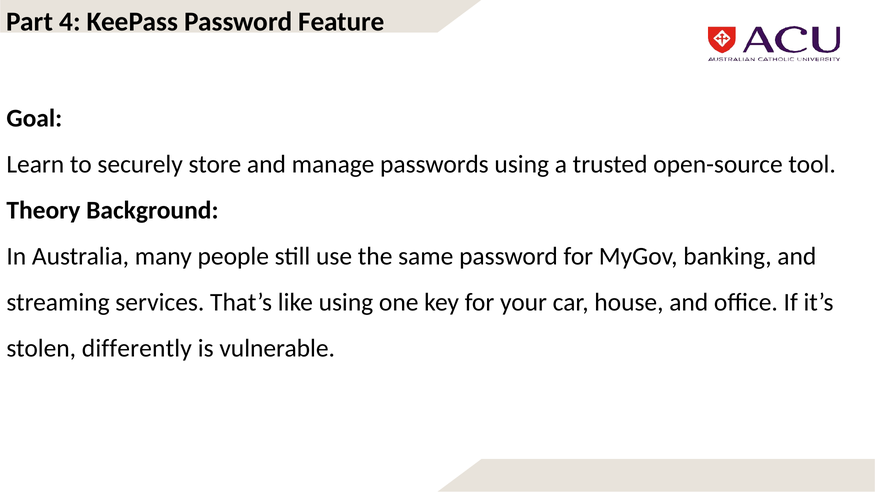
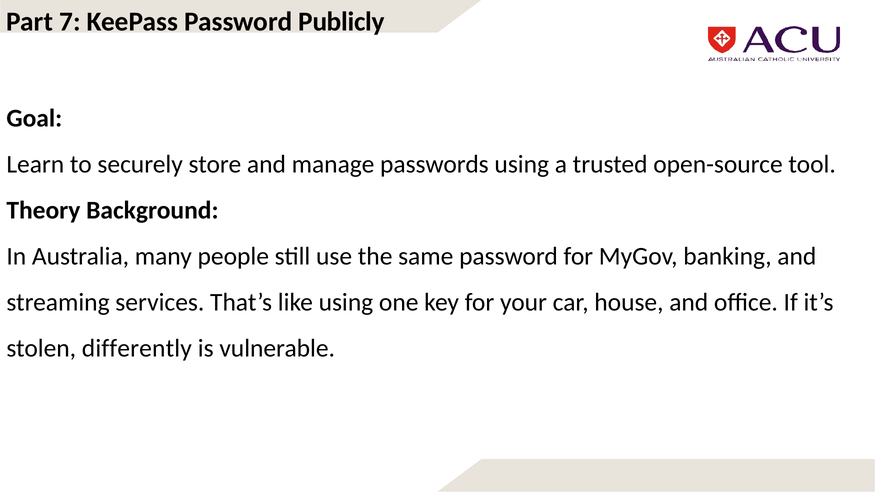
4: 4 -> 7
Feature: Feature -> Publicly
